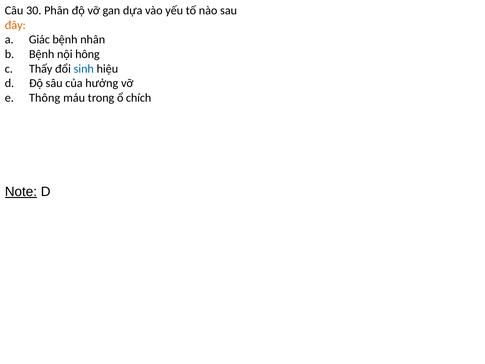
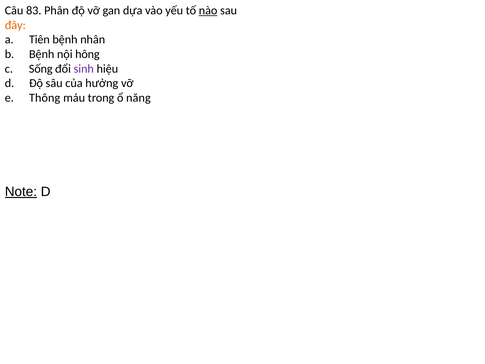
30: 30 -> 83
nào underline: none -> present
Giác: Giác -> Tiên
Thấy: Thấy -> Sống
sinh colour: blue -> purple
chích: chích -> năng
